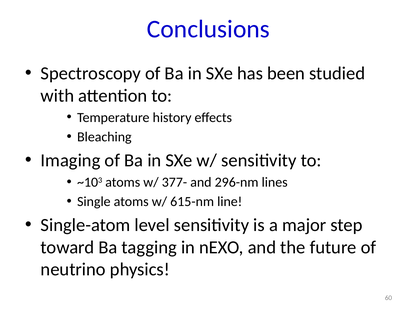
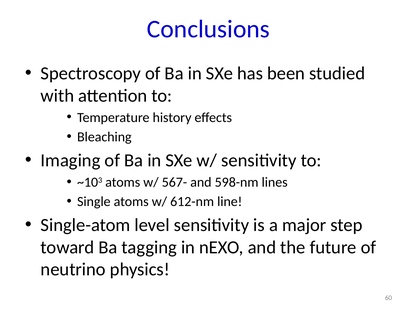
377-: 377- -> 567-
296-nm: 296-nm -> 598-nm
615-nm: 615-nm -> 612-nm
